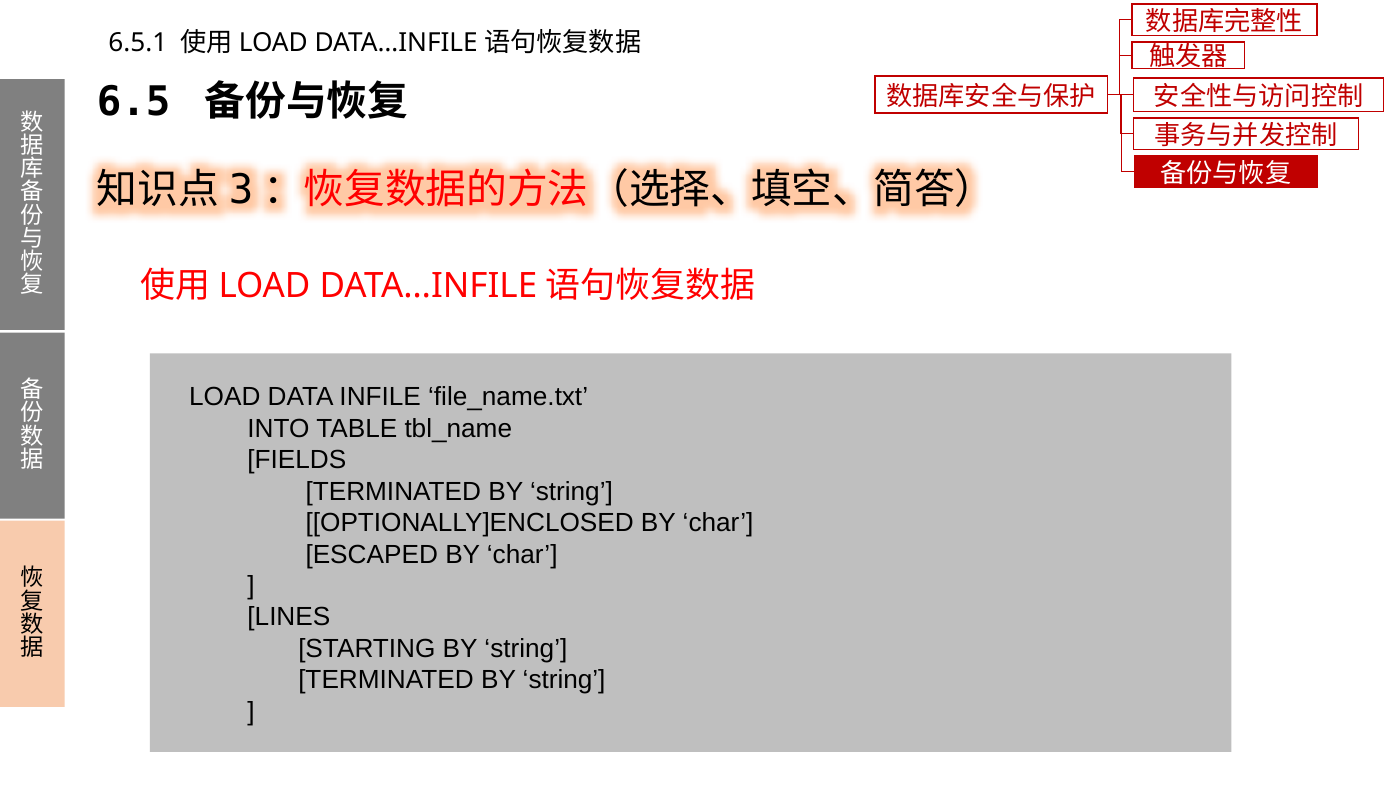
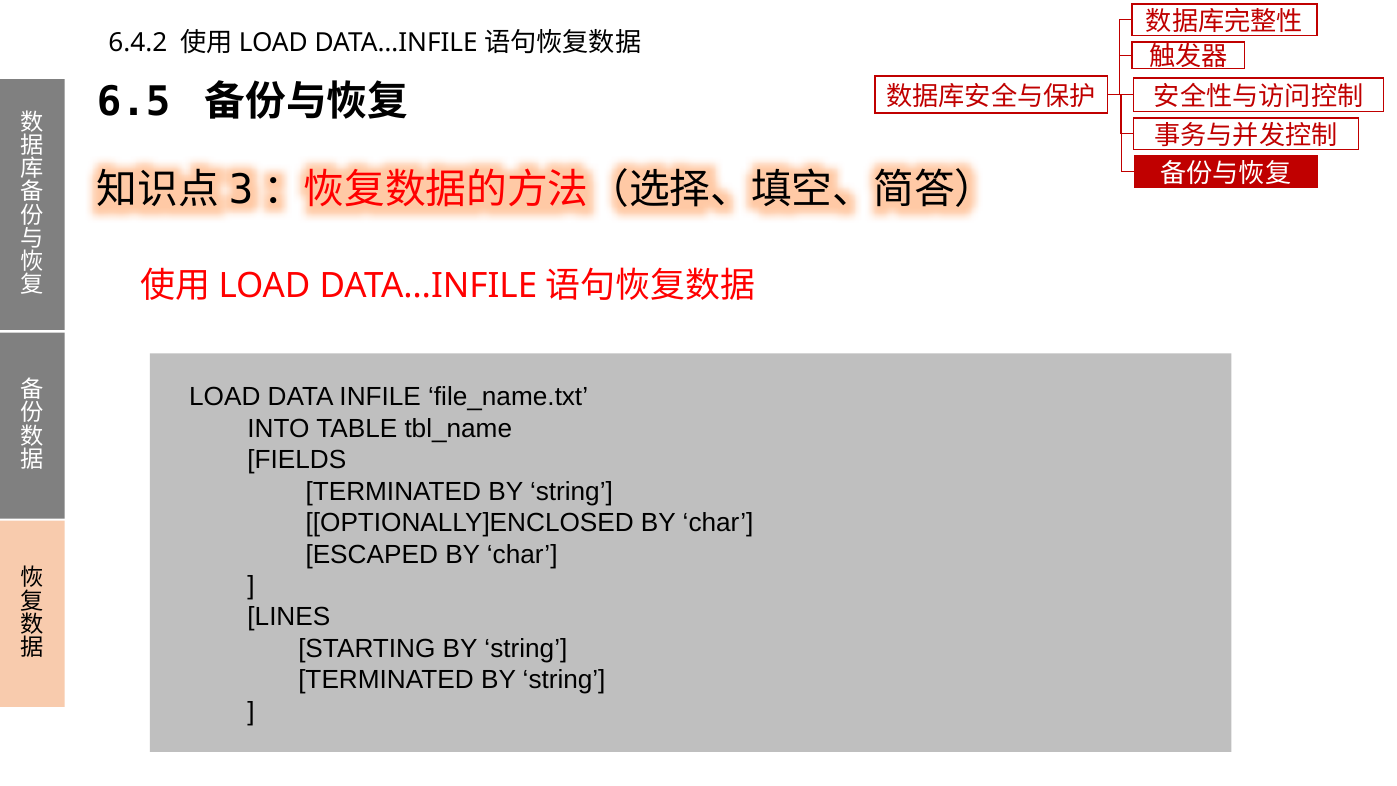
6.5.1: 6.5.1 -> 6.4.2
